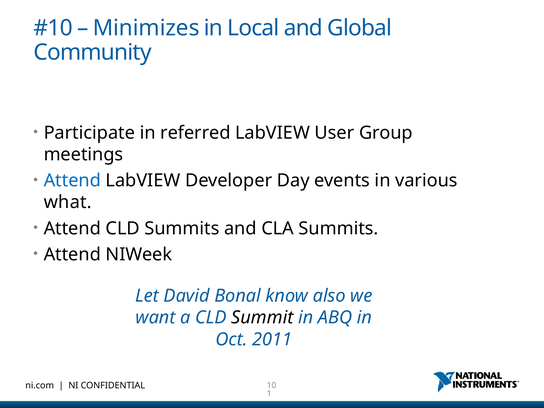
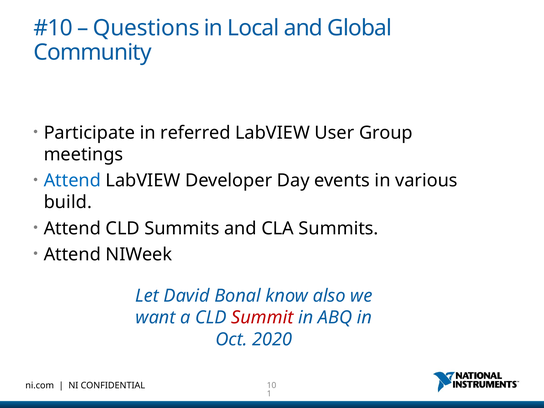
Minimizes: Minimizes -> Questions
what: what -> build
Summit colour: black -> red
2011: 2011 -> 2020
